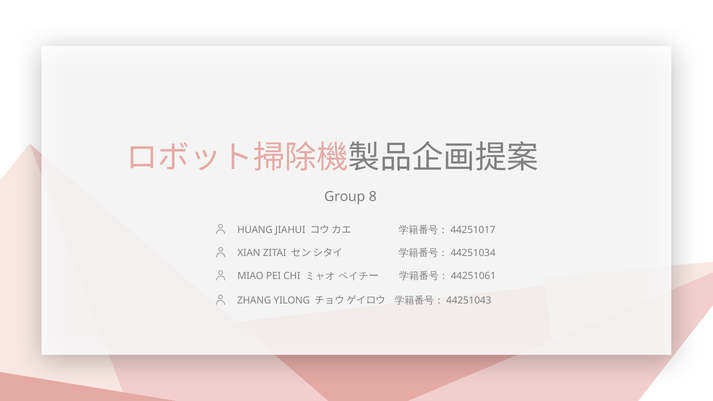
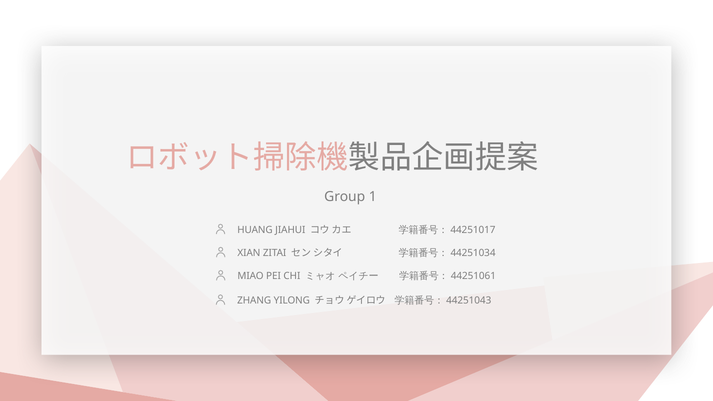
8: 8 -> 1
